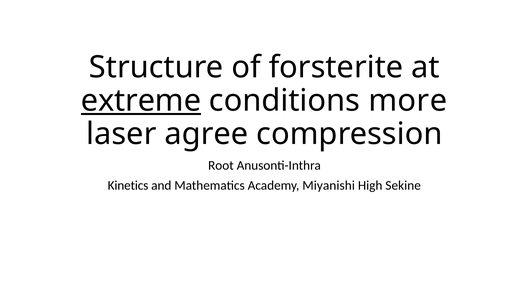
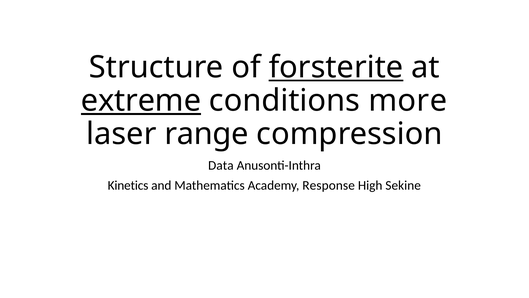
forsterite underline: none -> present
agree: agree -> range
Root: Root -> Data
Miyanishi: Miyanishi -> Response
